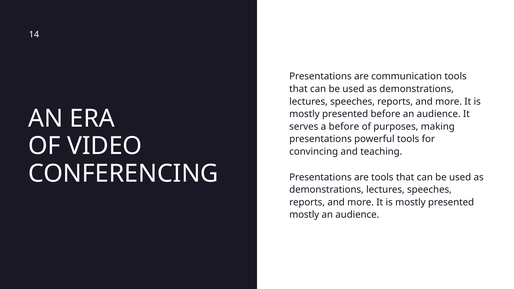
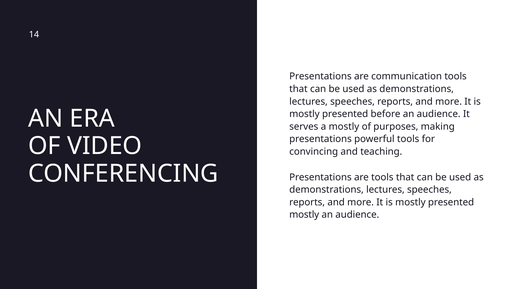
a before: before -> mostly
